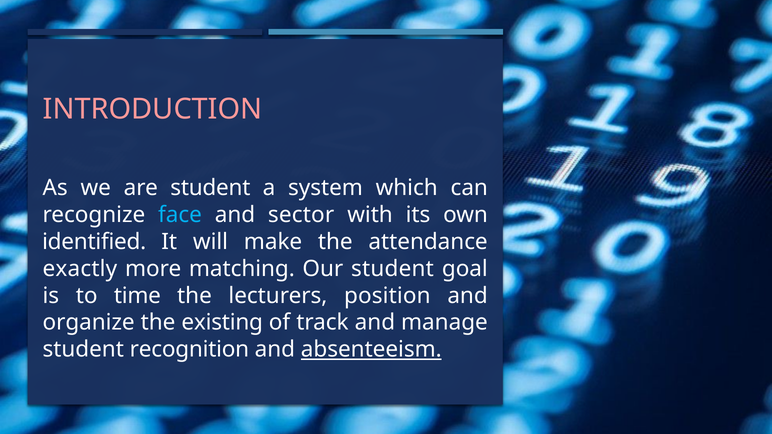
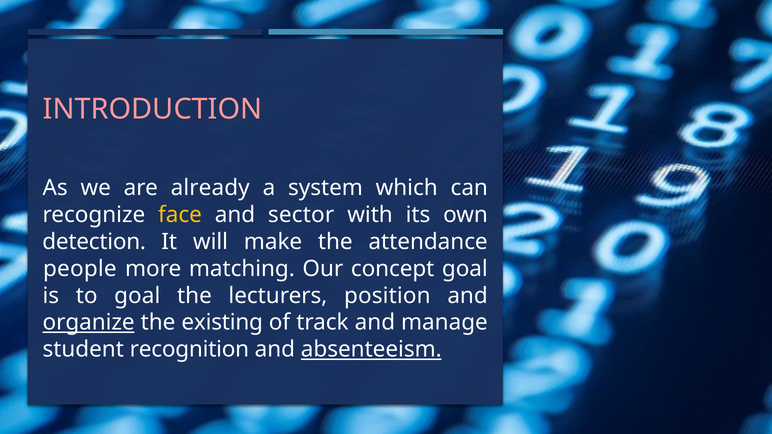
are student: student -> already
face colour: light blue -> yellow
identified: identified -> detection
exactly: exactly -> people
Our student: student -> concept
to time: time -> goal
organize underline: none -> present
